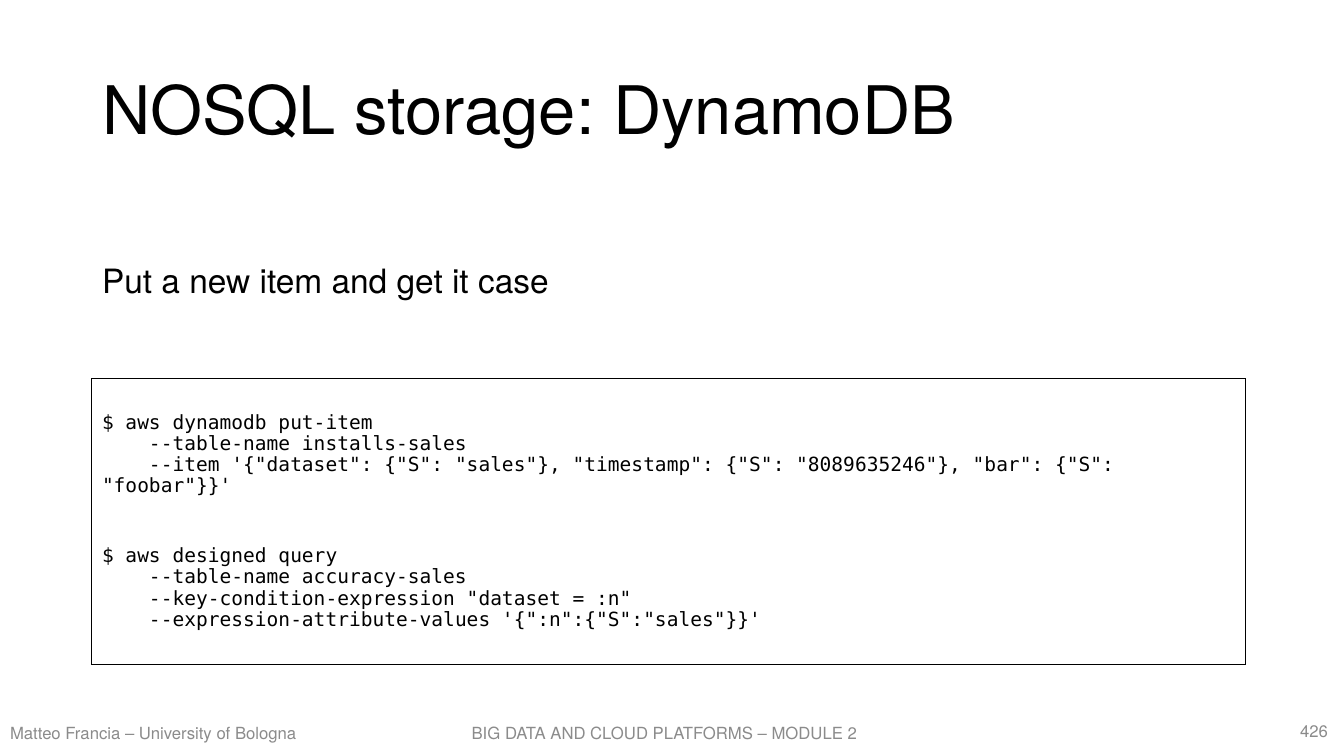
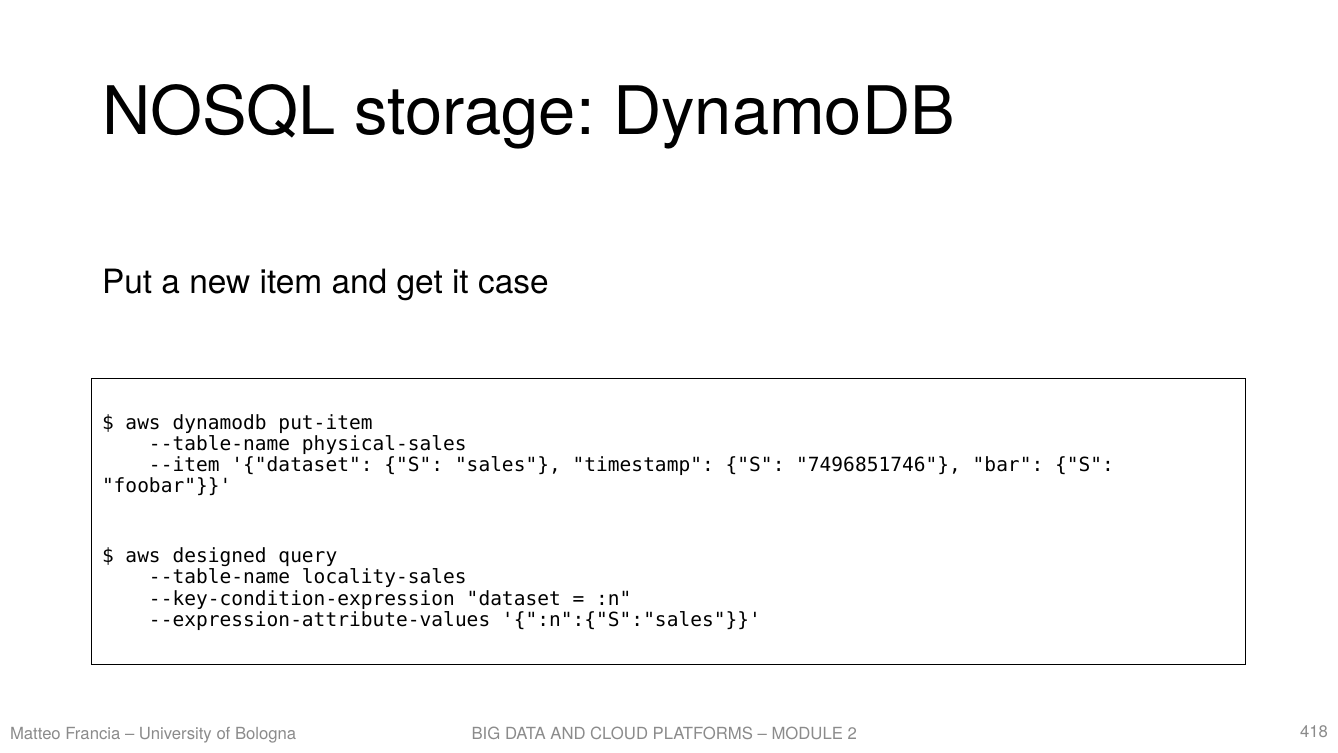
installs-sales: installs-sales -> physical-sales
8089635246: 8089635246 -> 7496851746
accuracy-sales: accuracy-sales -> locality-sales
426: 426 -> 418
